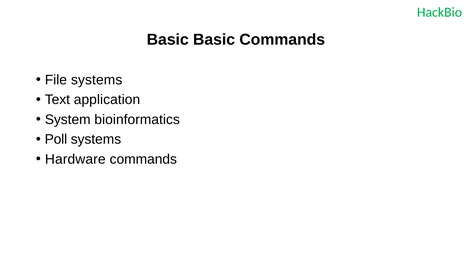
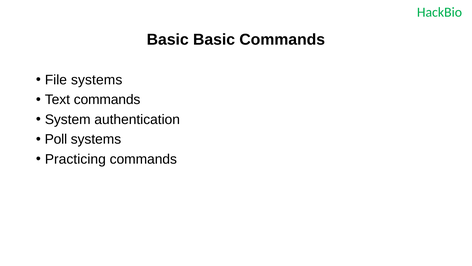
Text application: application -> commands
bioinformatics: bioinformatics -> authentication
Hardware: Hardware -> Practicing
